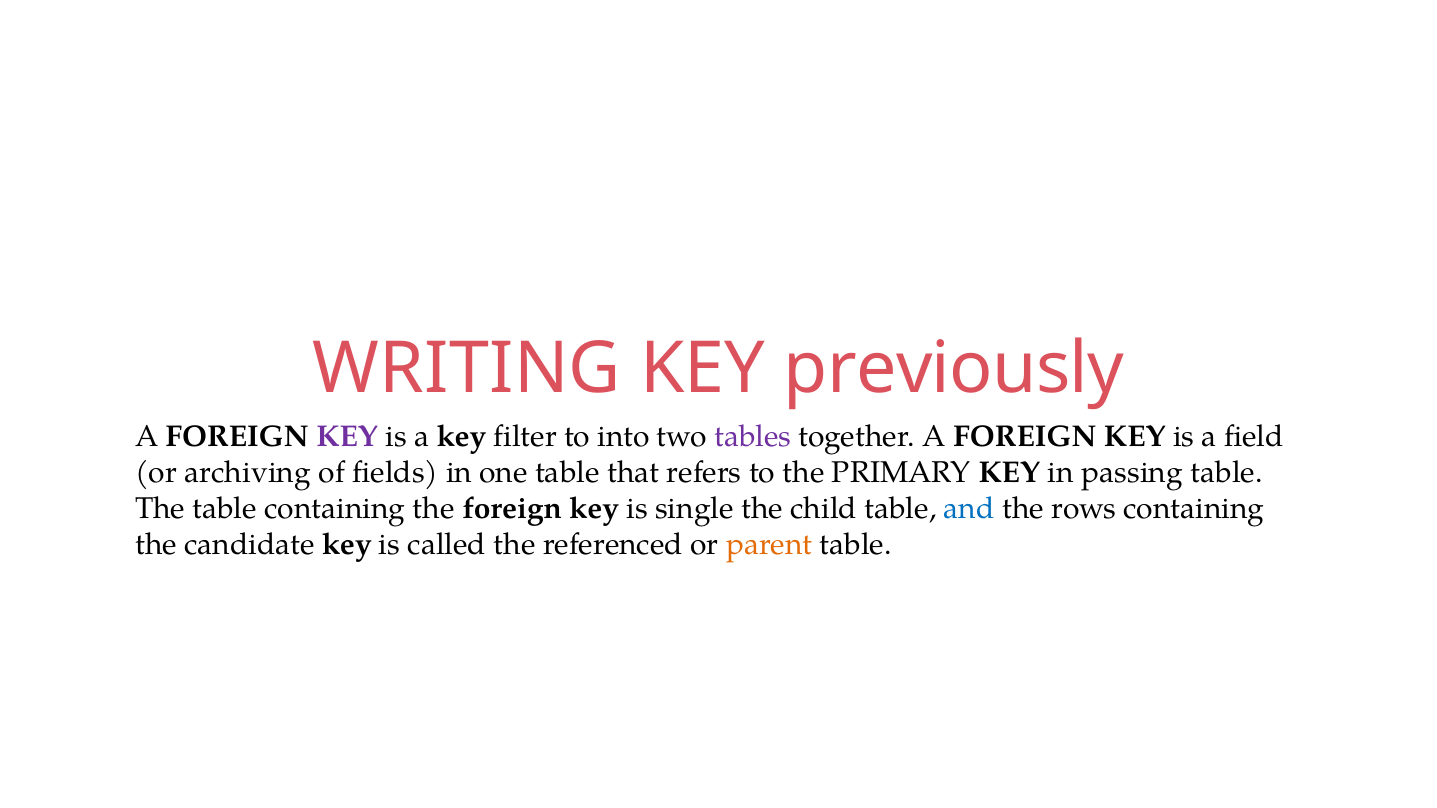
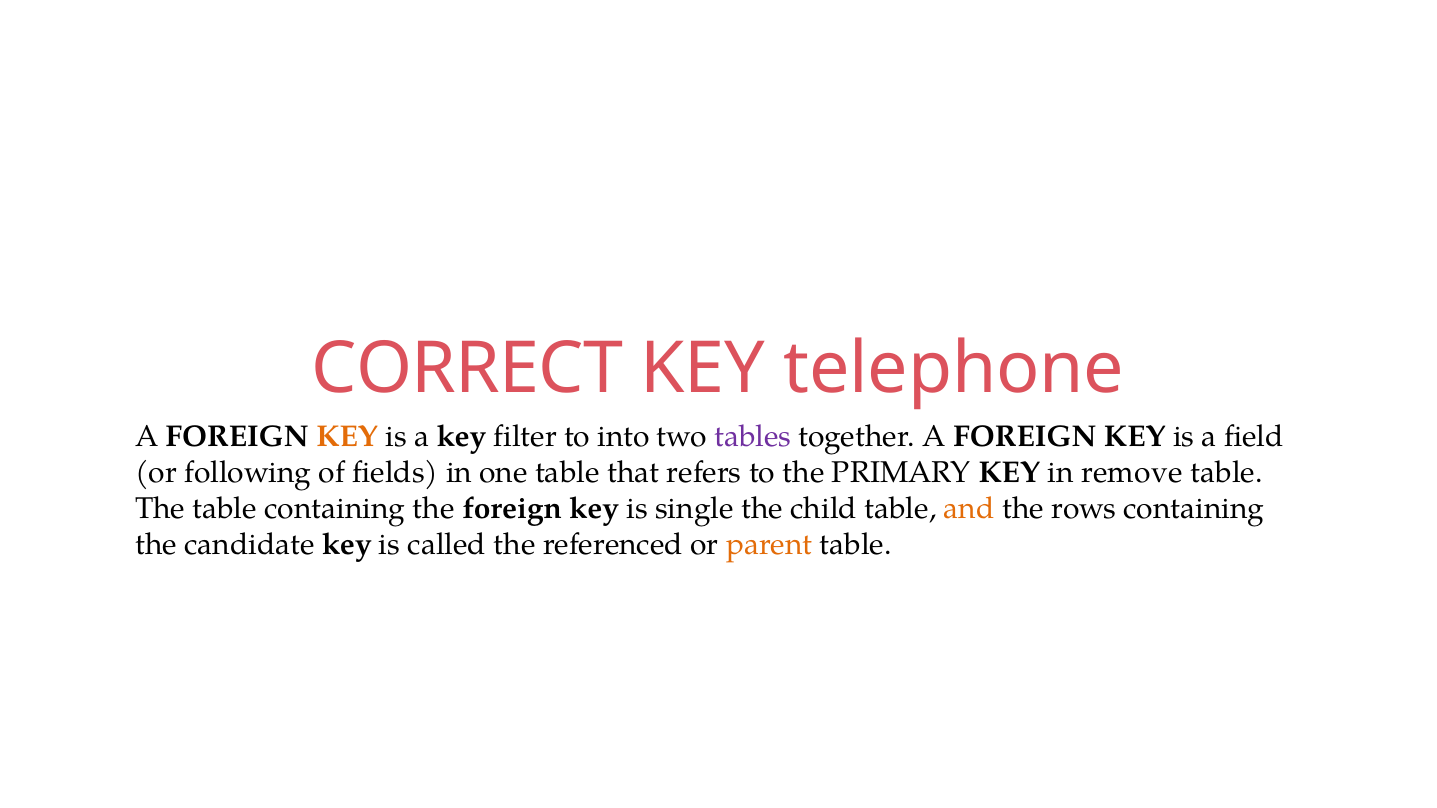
WRITING: WRITING -> CORRECT
previously: previously -> telephone
KEY at (347, 437) colour: purple -> orange
archiving: archiving -> following
passing: passing -> remove
and colour: blue -> orange
